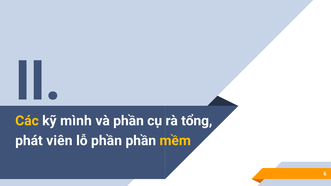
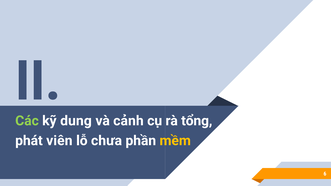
Các colour: yellow -> light green
mình: mình -> dung
và phần: phần -> cảnh
lỗ phần: phần -> chưa
